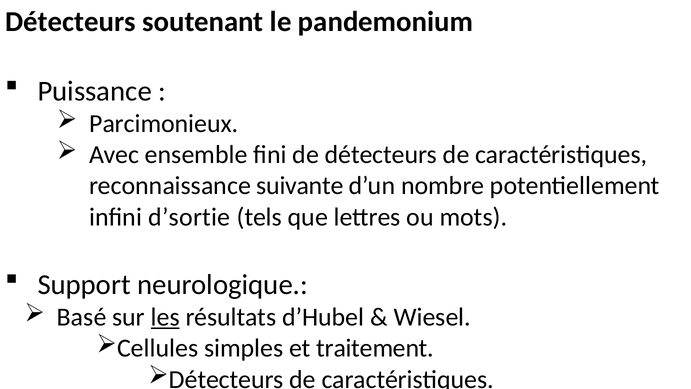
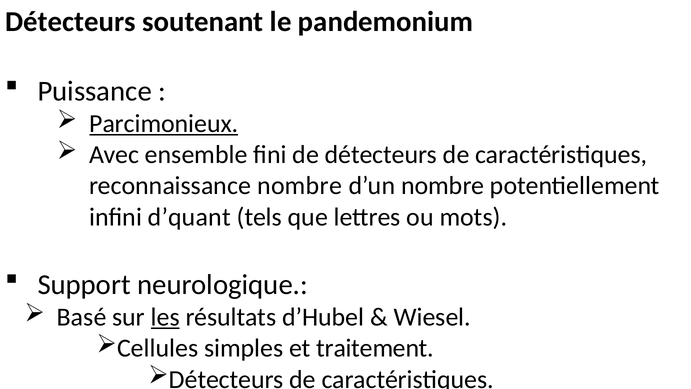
Parcimonieux underline: none -> present
reconnaissance suivante: suivante -> nombre
d’sortie: d’sortie -> d’quant
